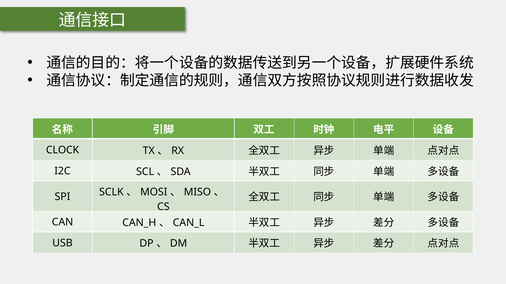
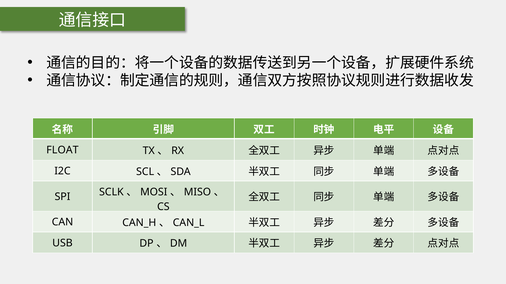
CLOCK: CLOCK -> FLOAT
